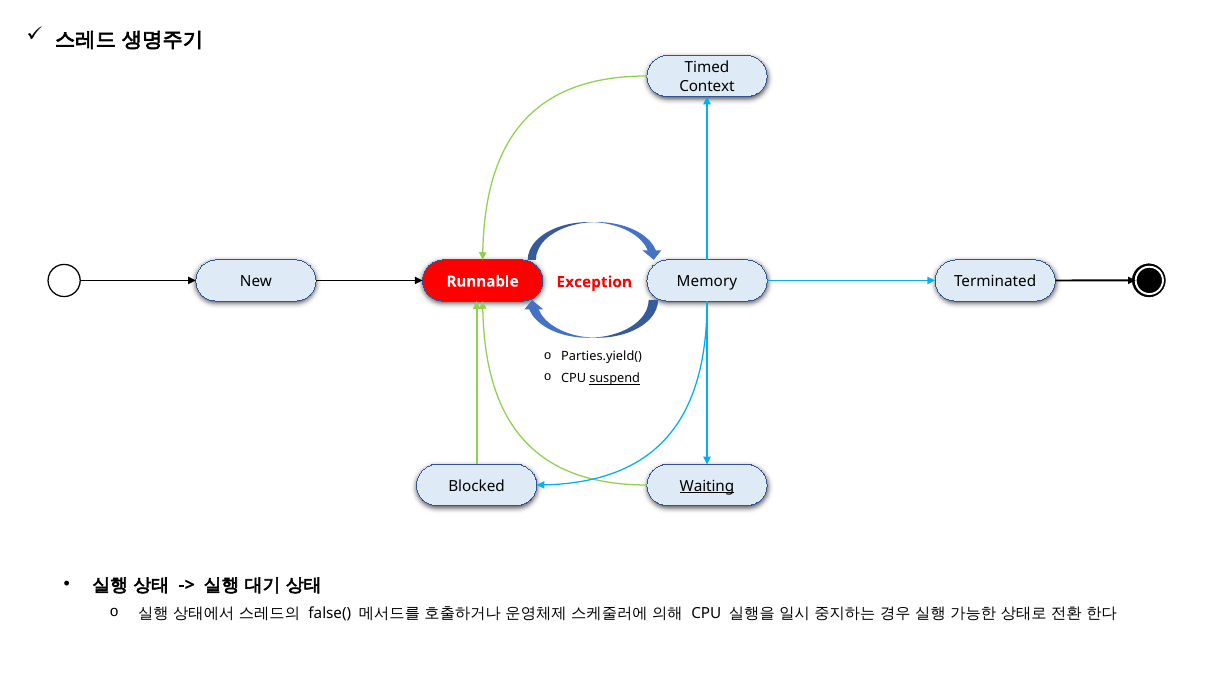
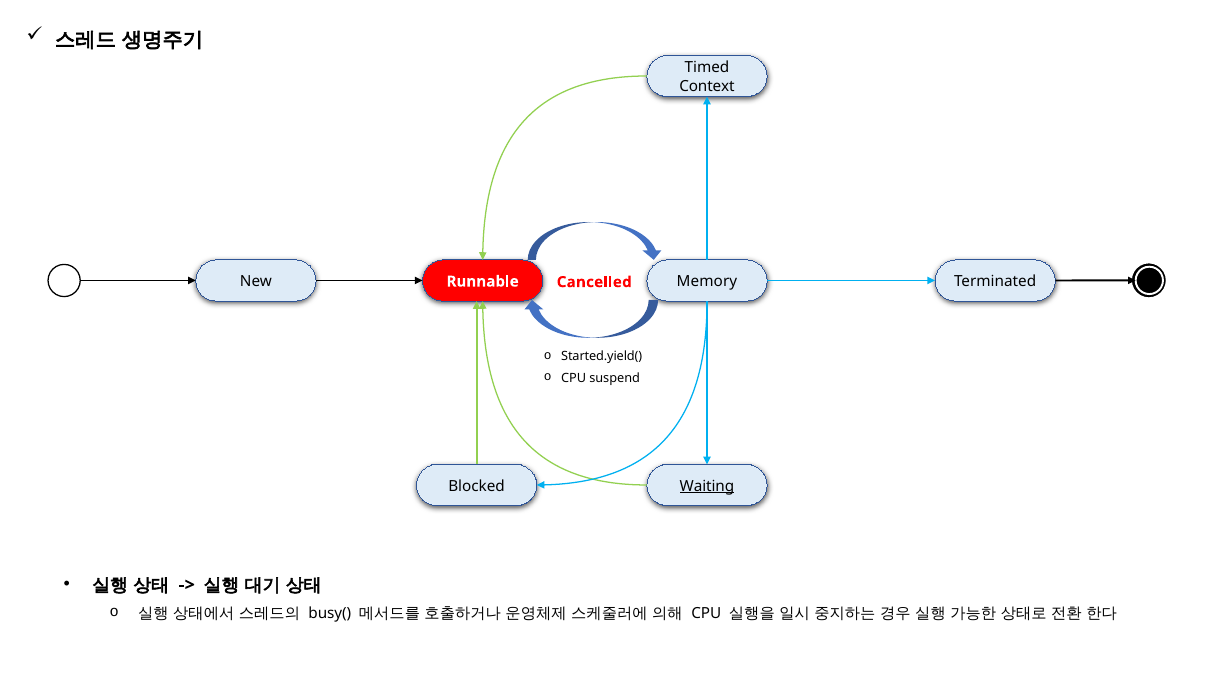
Exception: Exception -> Cancelled
Parties.yield(: Parties.yield( -> Started.yield(
suspend underline: present -> none
false(: false( -> busy(
